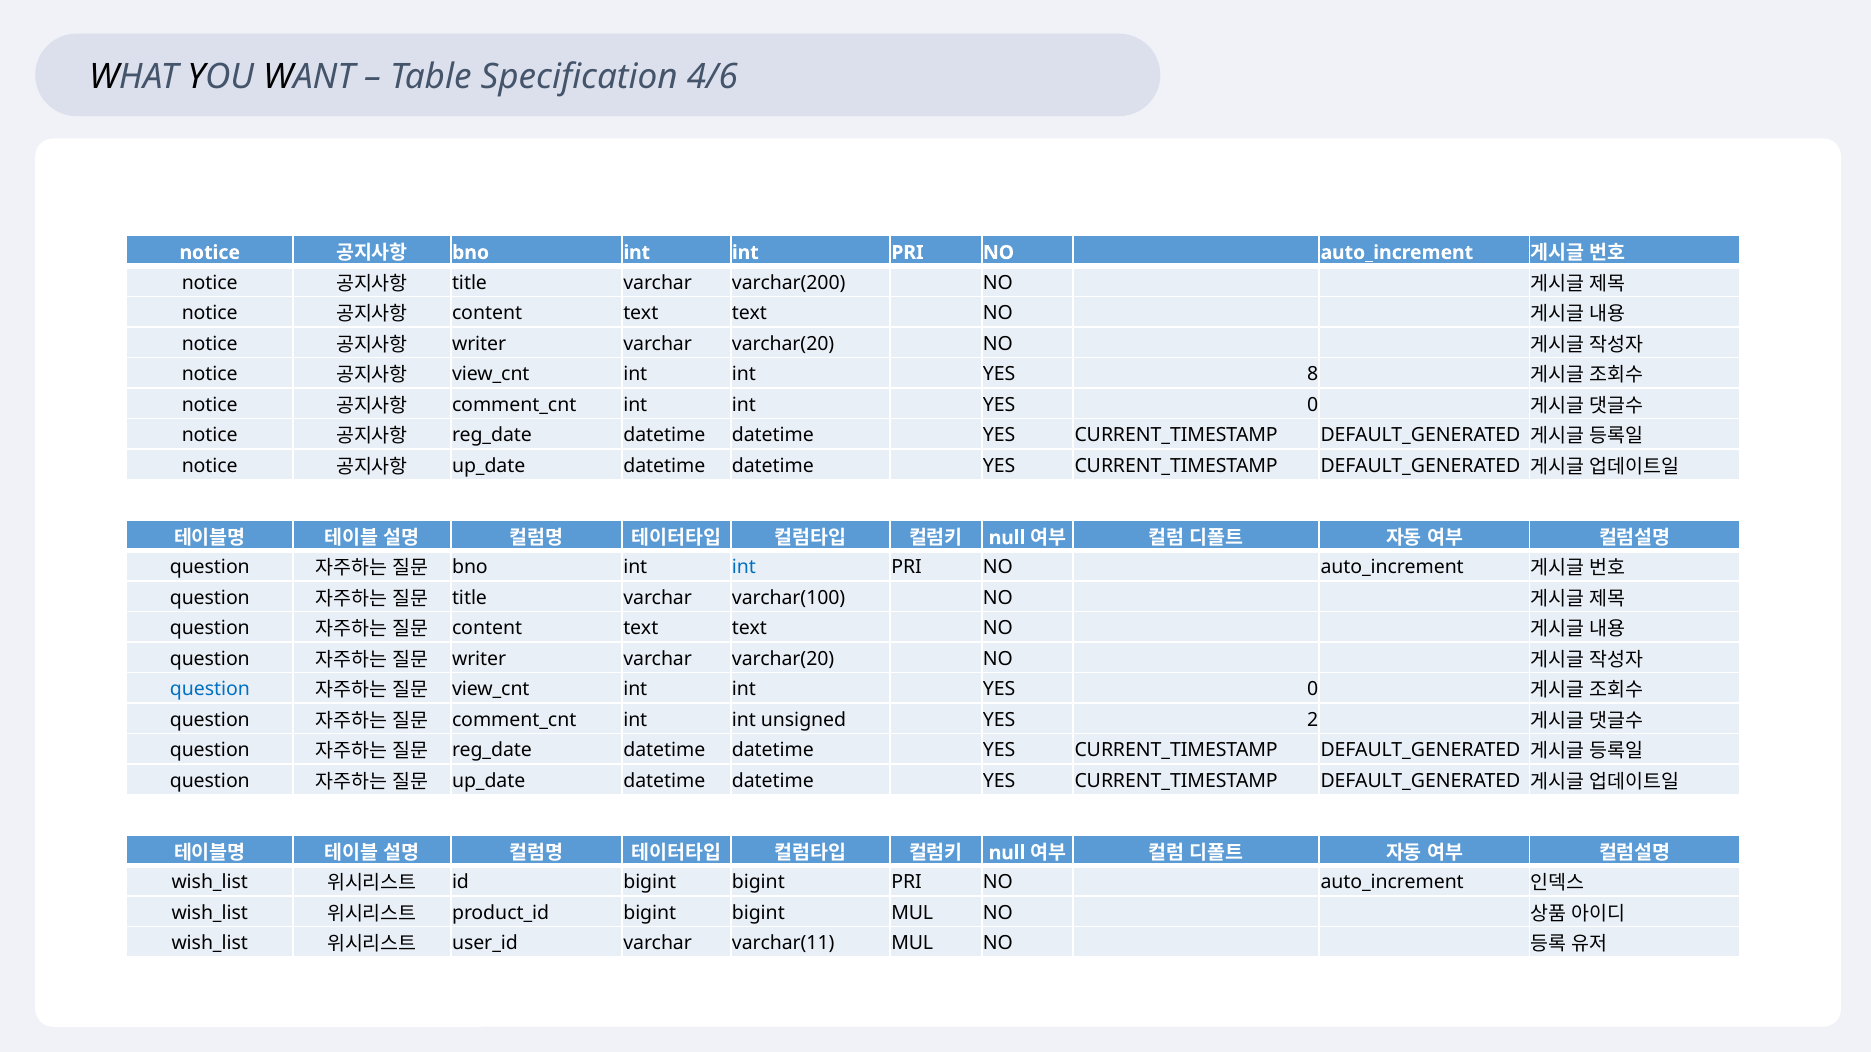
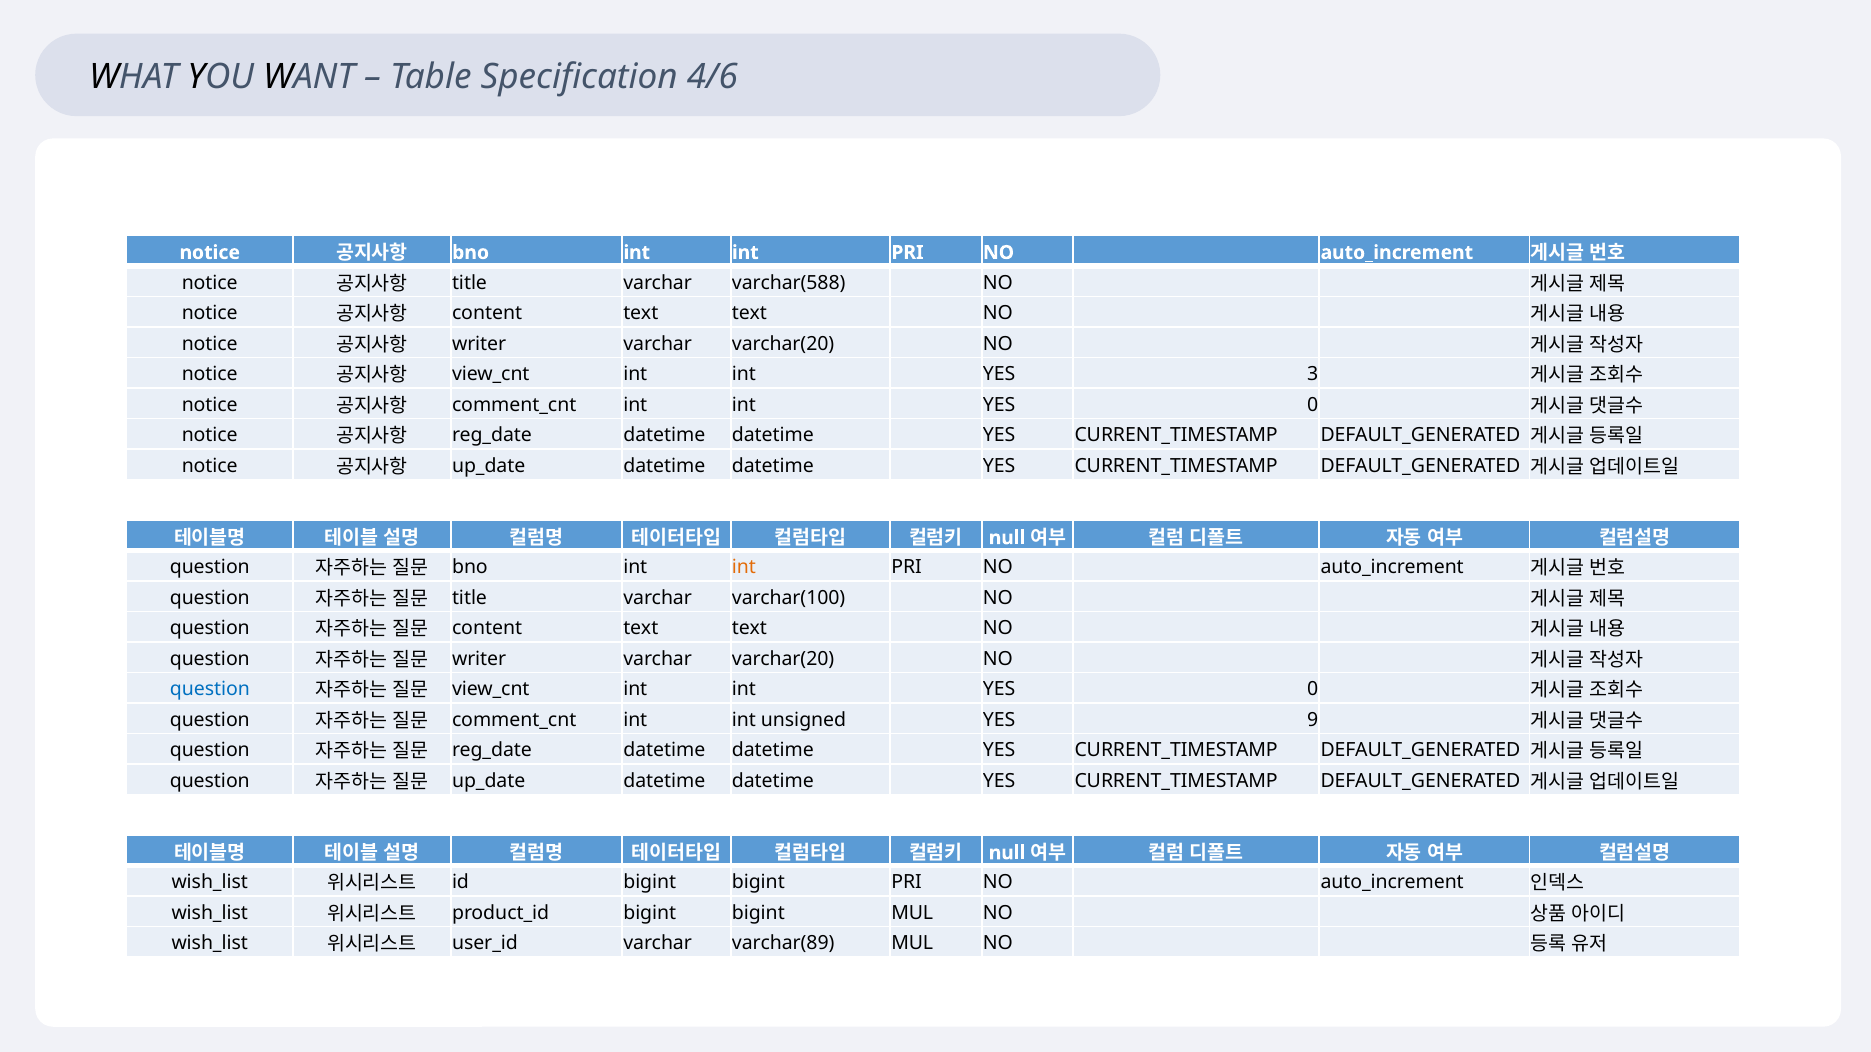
varchar(200: varchar(200 -> varchar(588
8: 8 -> 3
int at (744, 568) colour: blue -> orange
2: 2 -> 9
varchar(11: varchar(11 -> varchar(89
